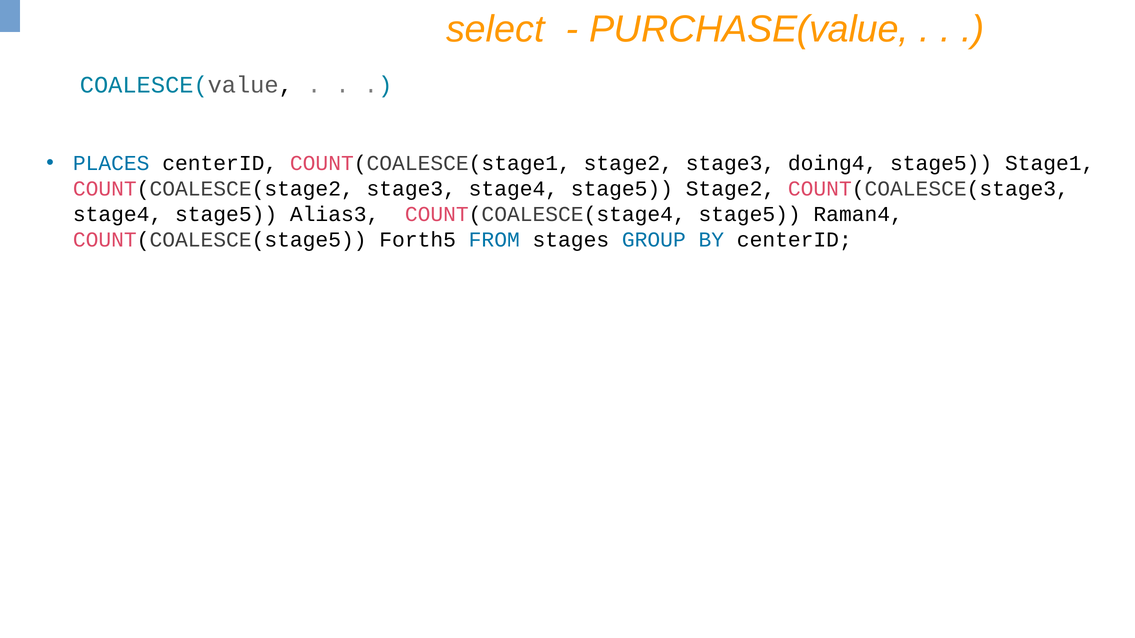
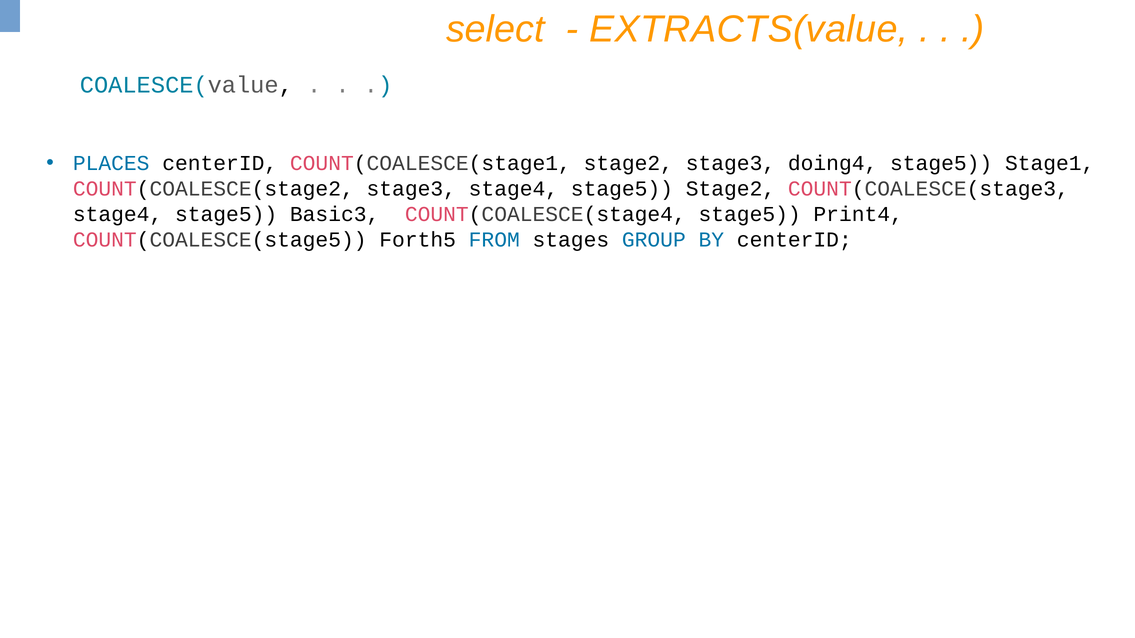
PURCHASE(value: PURCHASE(value -> EXTRACTS(value
Alias3: Alias3 -> Basic3
Raman4: Raman4 -> Print4
